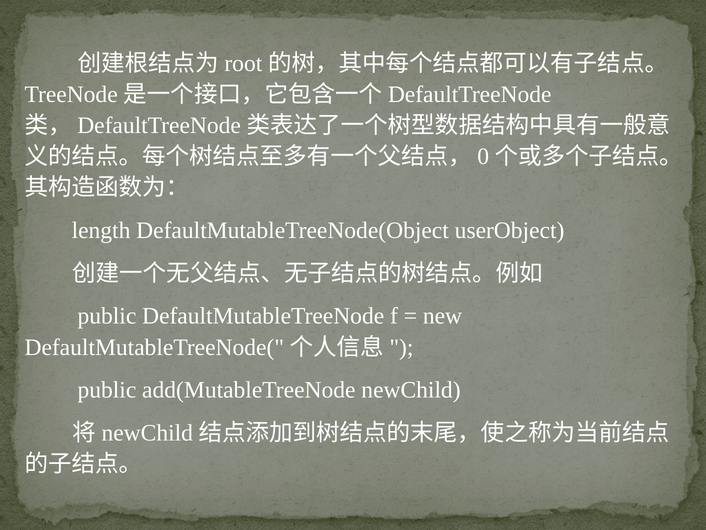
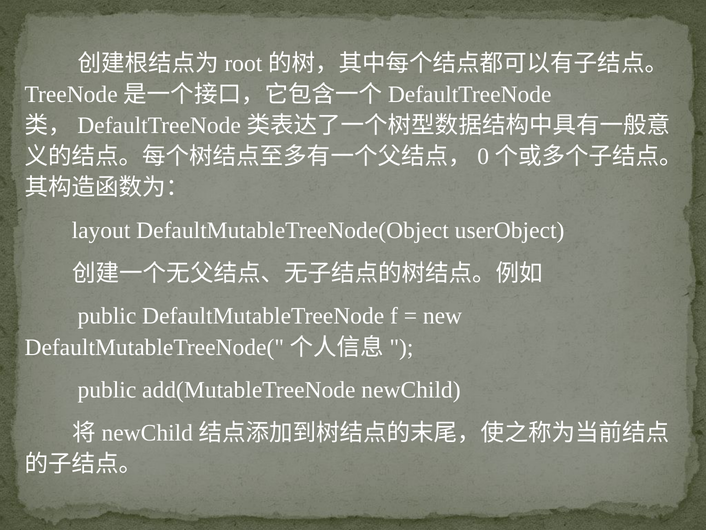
length: length -> layout
